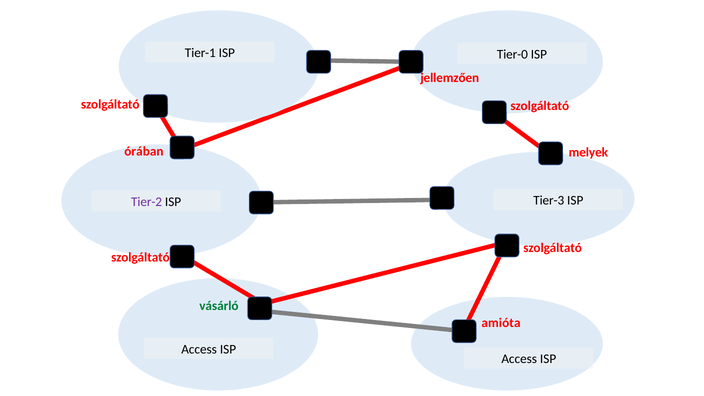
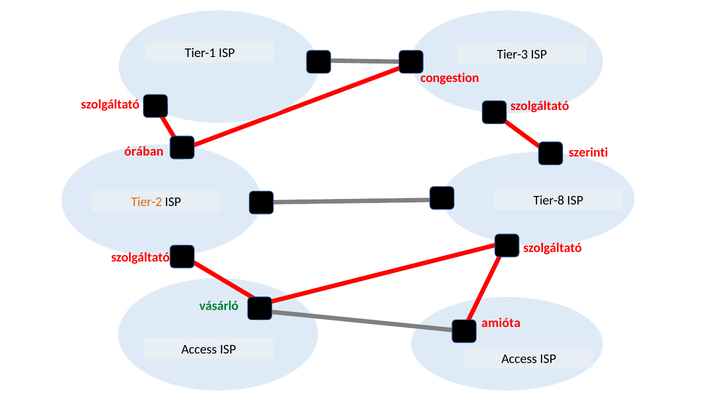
Tier-0: Tier-0 -> Tier-3
jellemzően: jellemzően -> congestion
melyek: melyek -> szerinti
Tier-2 colour: purple -> orange
Tier-3: Tier-3 -> Tier-8
